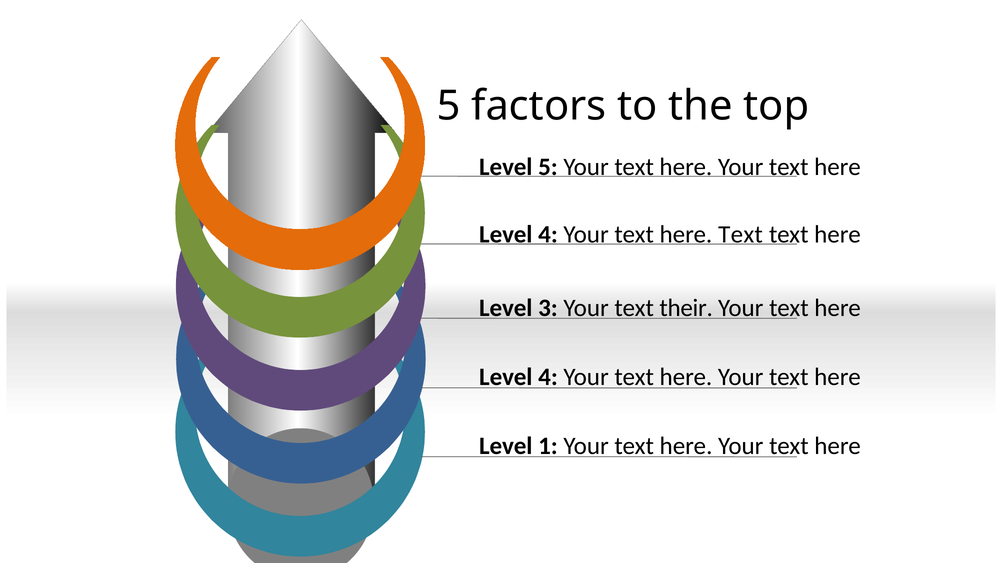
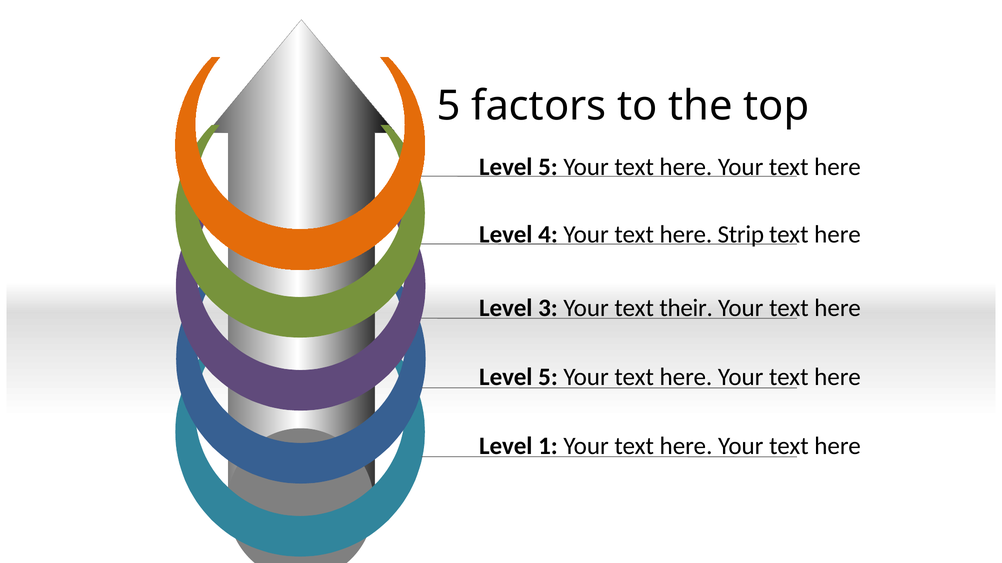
here Text: Text -> Strip
4 at (548, 377): 4 -> 5
